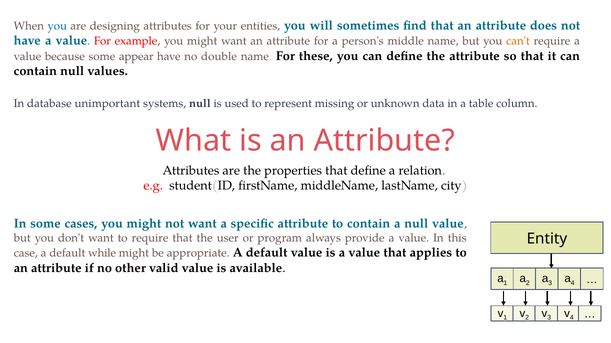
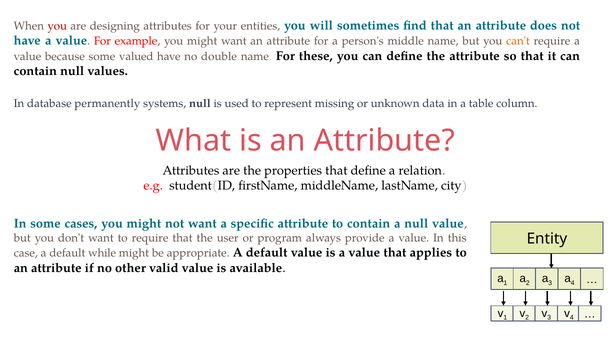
you at (57, 26) colour: blue -> red
appear: appear -> valued
unimportant: unimportant -> permanently
